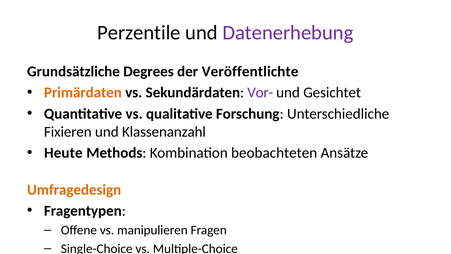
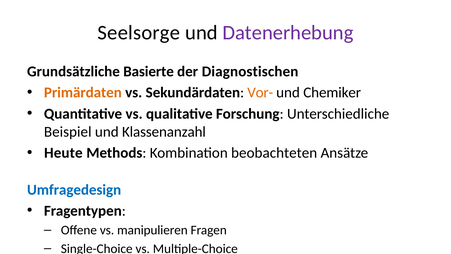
Perzentile: Perzentile -> Seelsorge
Degrees: Degrees -> Basierte
Veröffentlichte: Veröffentlichte -> Diagnostischen
Vor- colour: purple -> orange
Gesichtet: Gesichtet -> Chemiker
Fixieren: Fixieren -> Beispiel
Umfragedesign colour: orange -> blue
